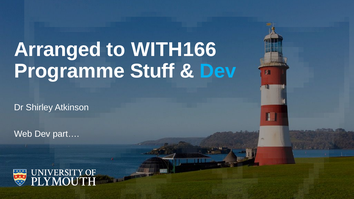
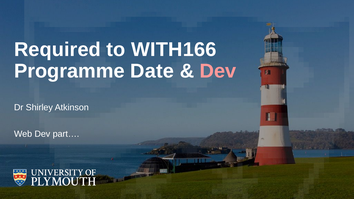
Arranged: Arranged -> Required
Stuff: Stuff -> Date
Dev at (218, 71) colour: light blue -> pink
